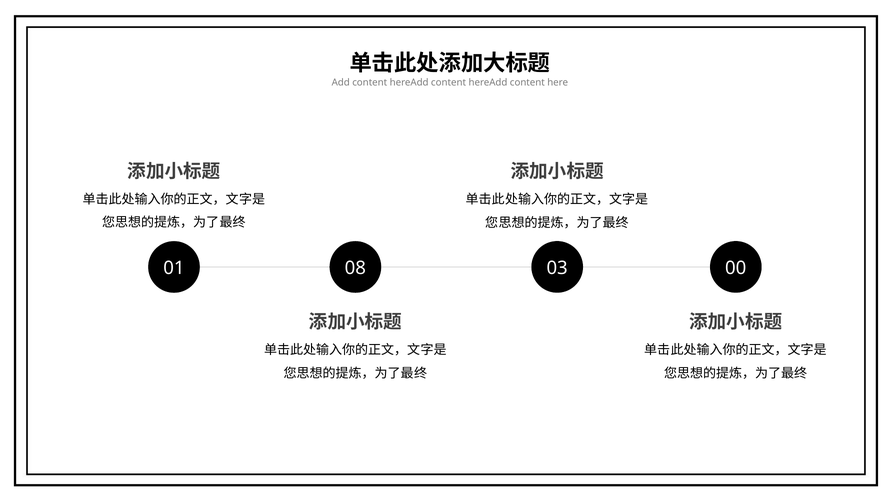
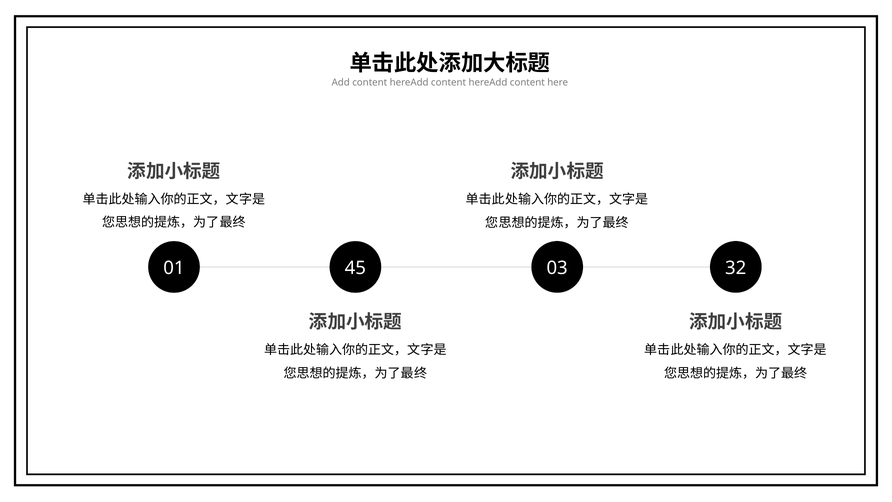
08: 08 -> 45
00: 00 -> 32
